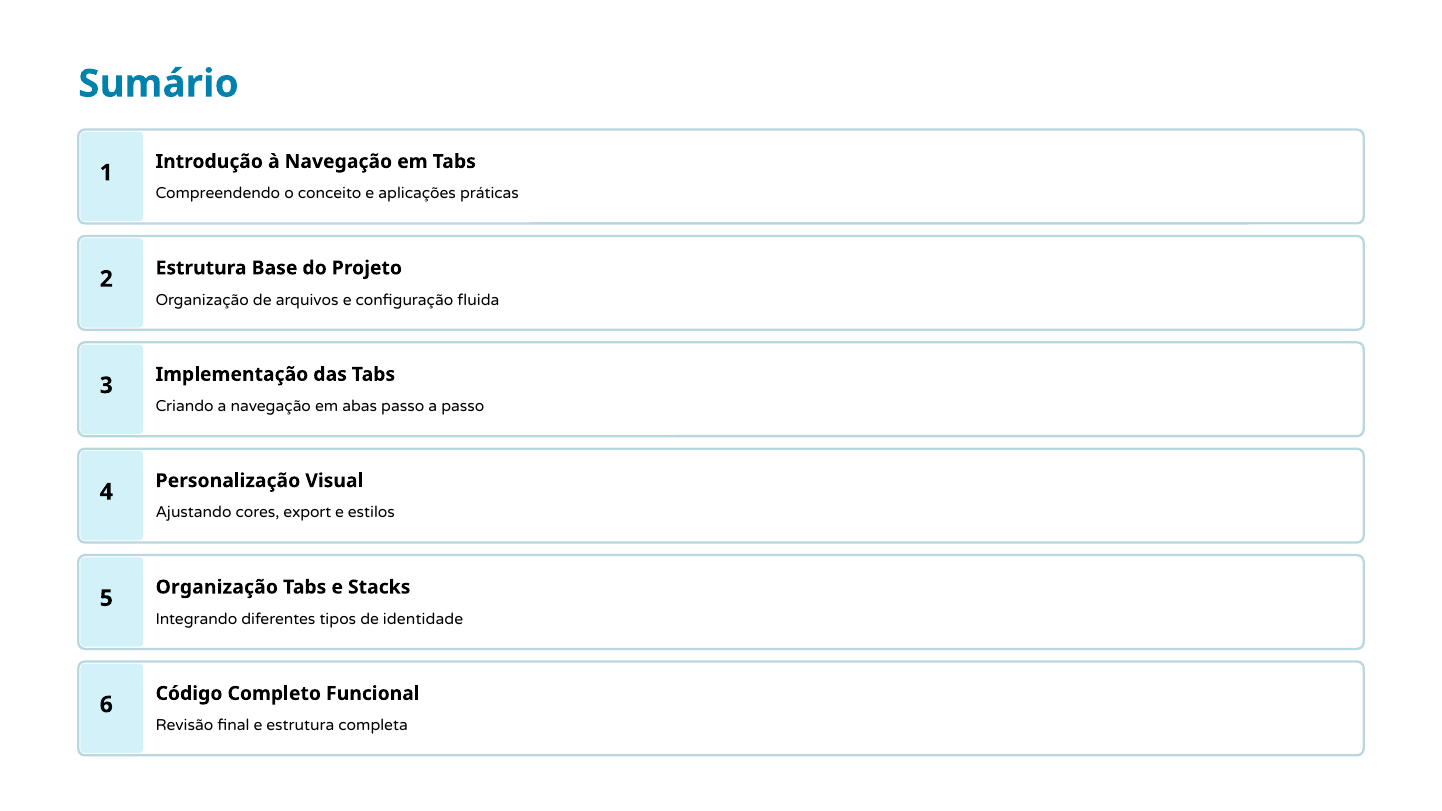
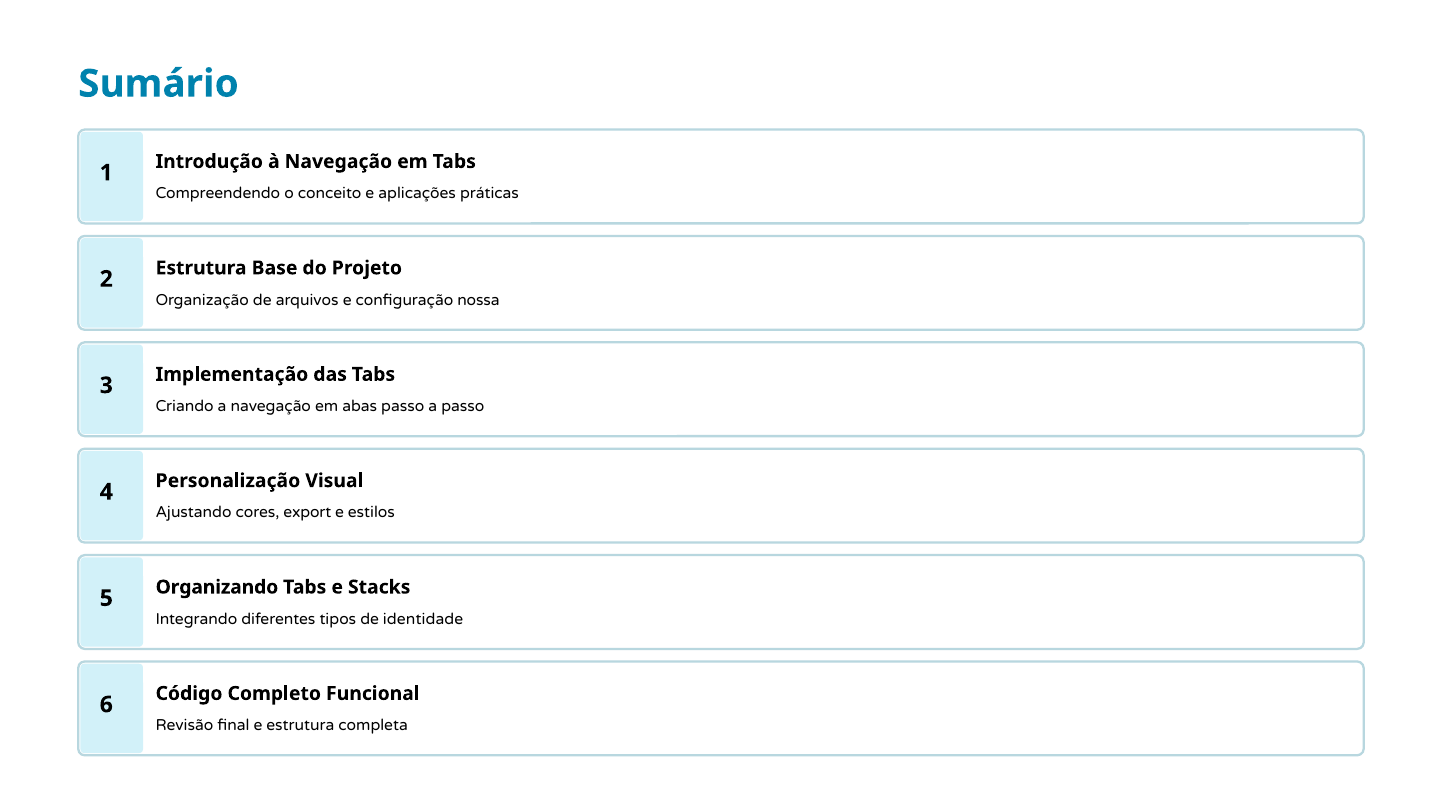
fluida: fluida -> nossa
Organização at (217, 587): Organização -> Organizando
